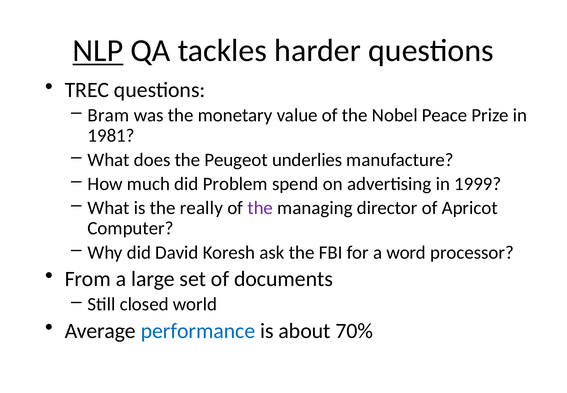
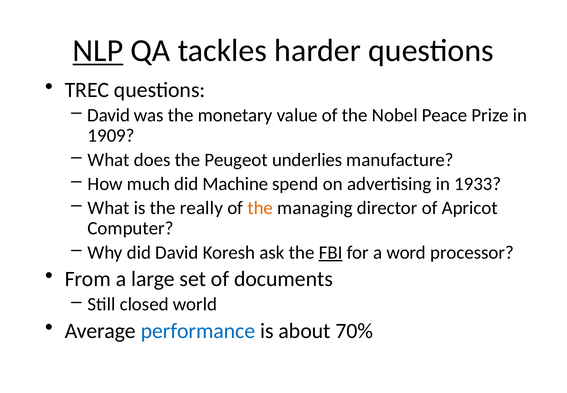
Bram at (108, 115): Bram -> David
1981: 1981 -> 1909
Problem: Problem -> Machine
1999: 1999 -> 1933
the at (260, 208) colour: purple -> orange
FBI underline: none -> present
